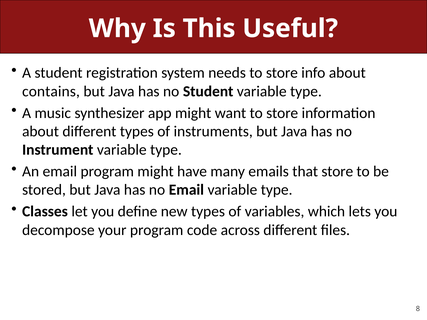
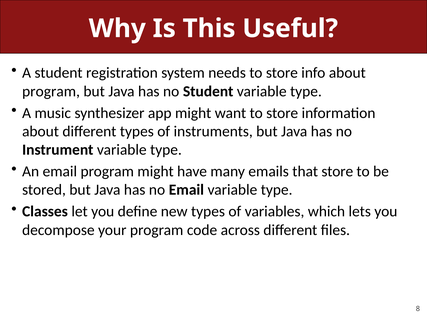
contains at (51, 91): contains -> program
